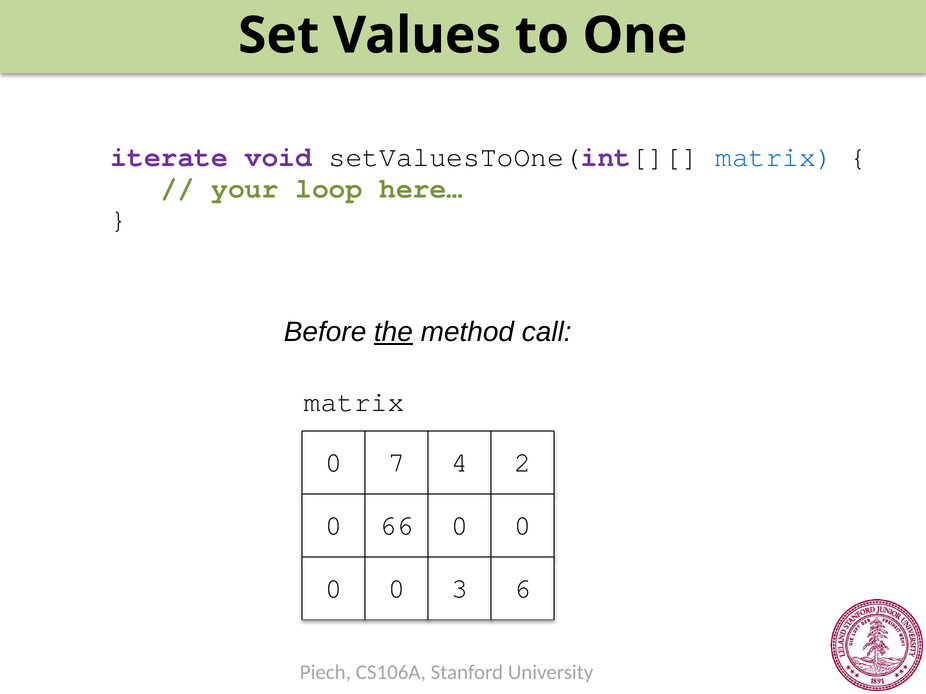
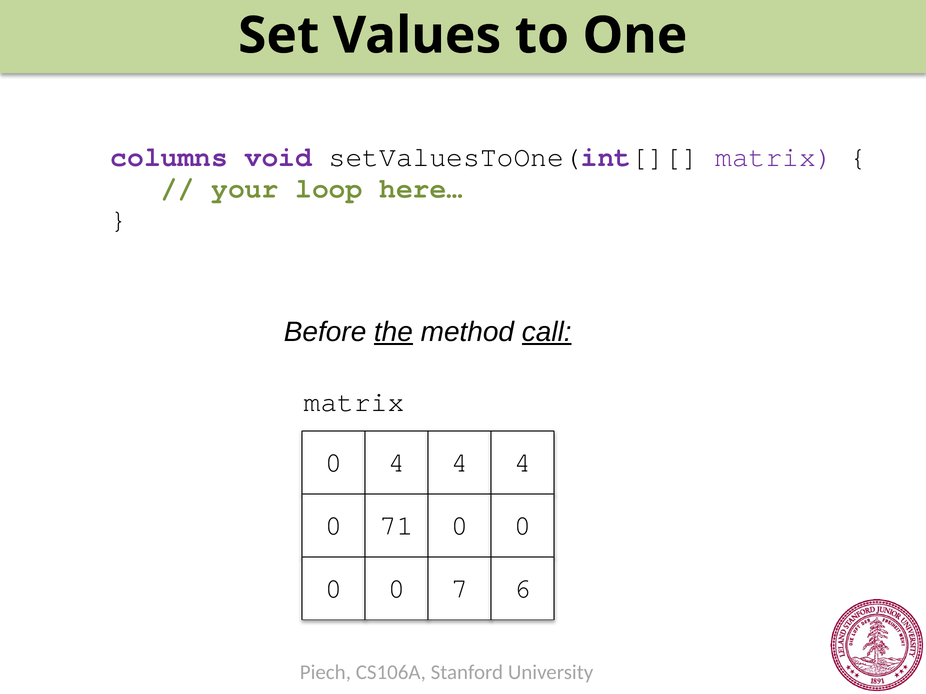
iterate: iterate -> columns
matrix at (774, 157) colour: blue -> purple
call underline: none -> present
0 7: 7 -> 4
2 at (522, 463): 2 -> 4
66: 66 -> 71
3: 3 -> 7
